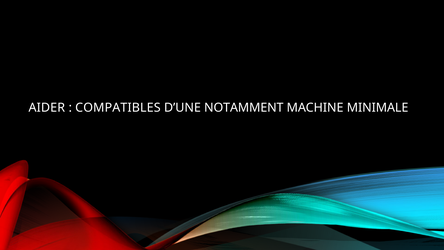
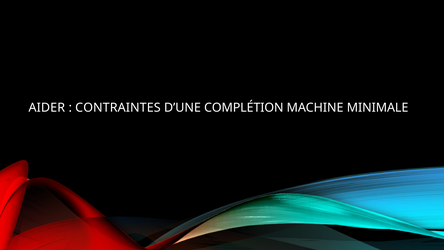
COMPATIBLES: COMPATIBLES -> CONTRAINTES
NOTAMMENT: NOTAMMENT -> COMPLÉTION
